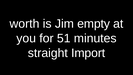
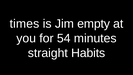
worth: worth -> times
51: 51 -> 54
Import: Import -> Habits
